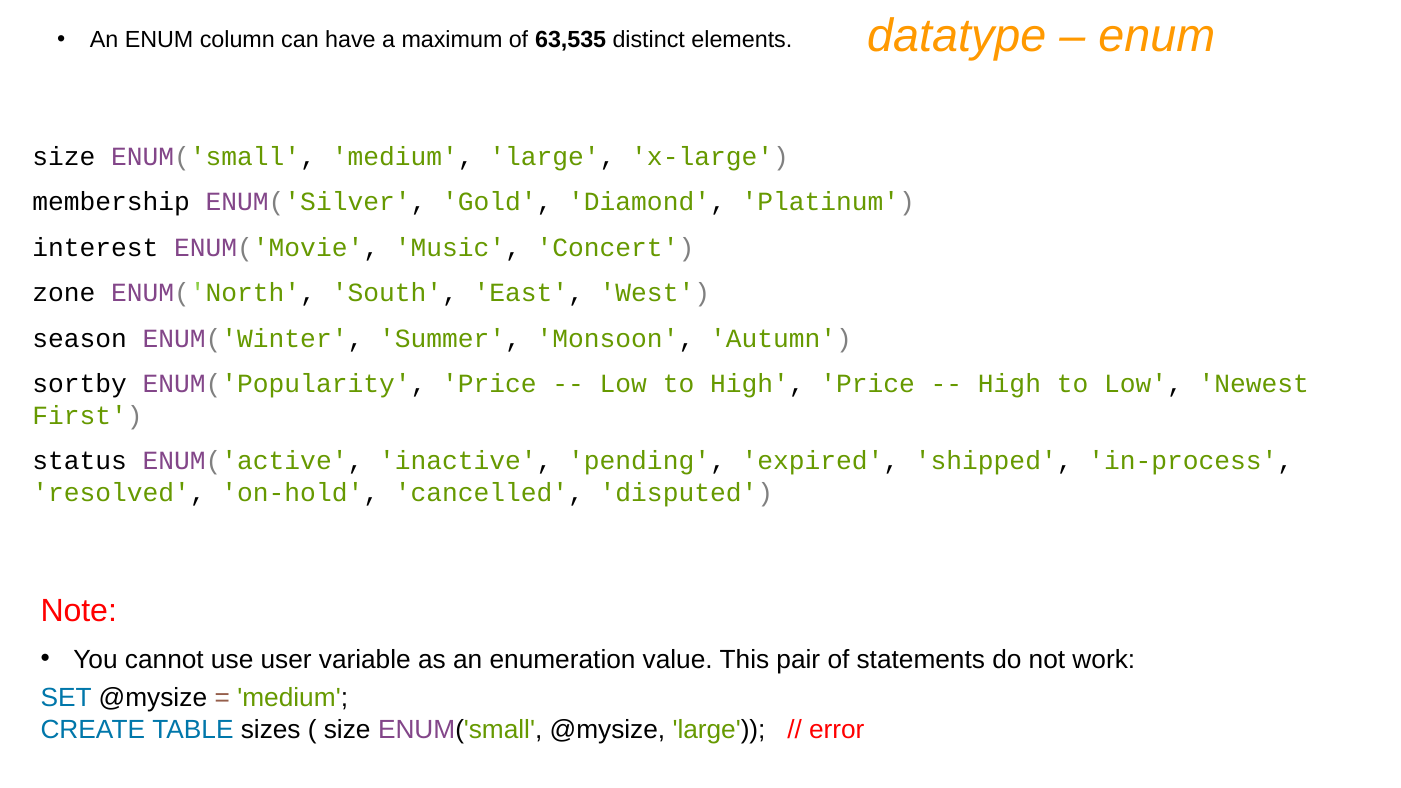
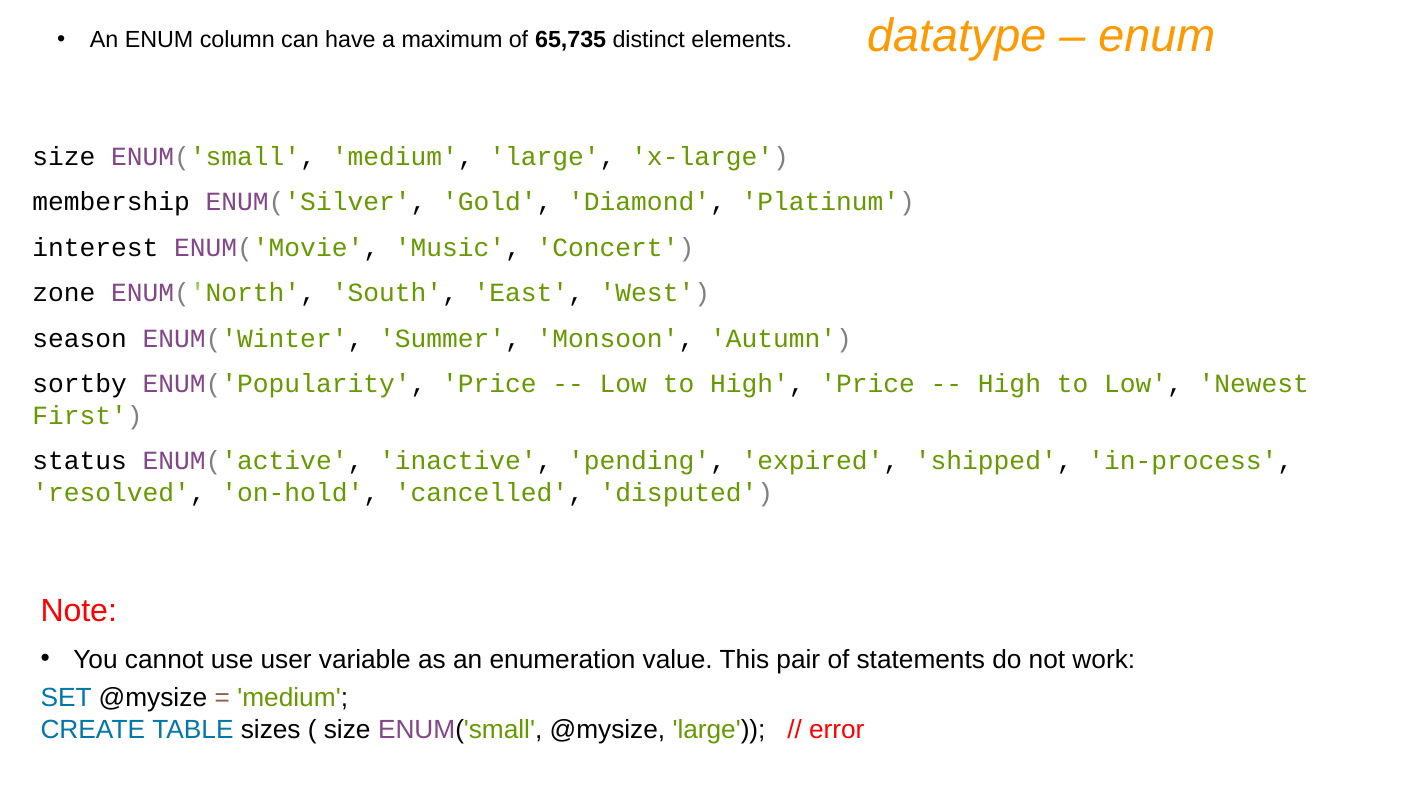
63,535: 63,535 -> 65,735
